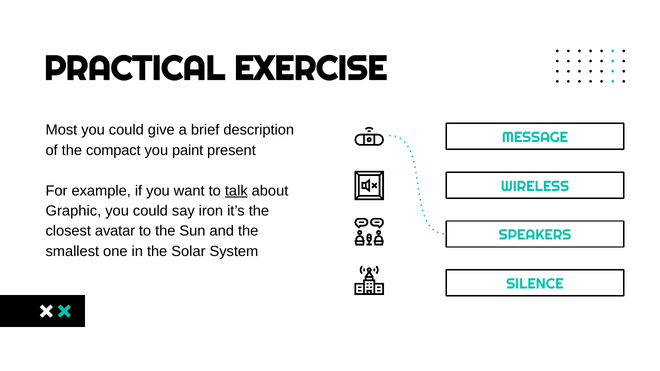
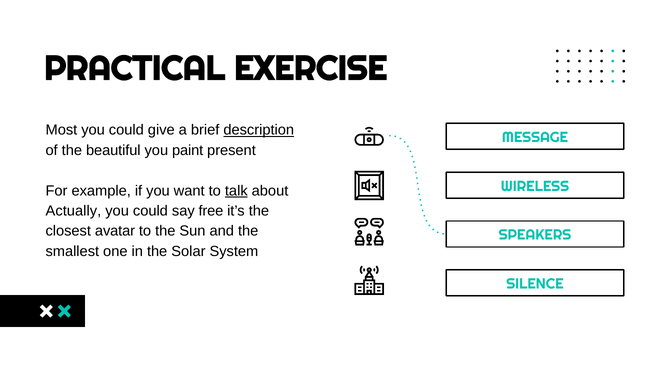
description underline: none -> present
compact: compact -> beautiful
Graphic: Graphic -> Actually
iron: iron -> free
